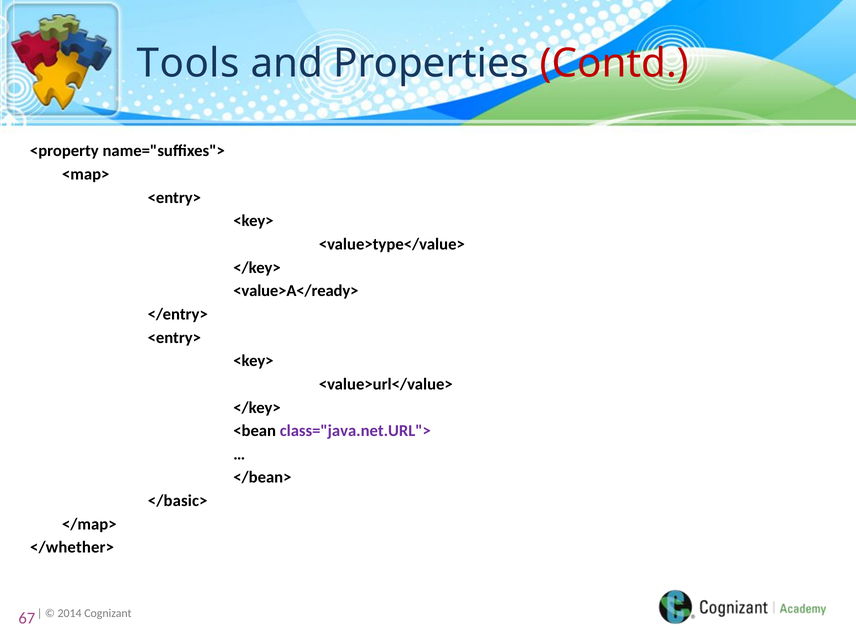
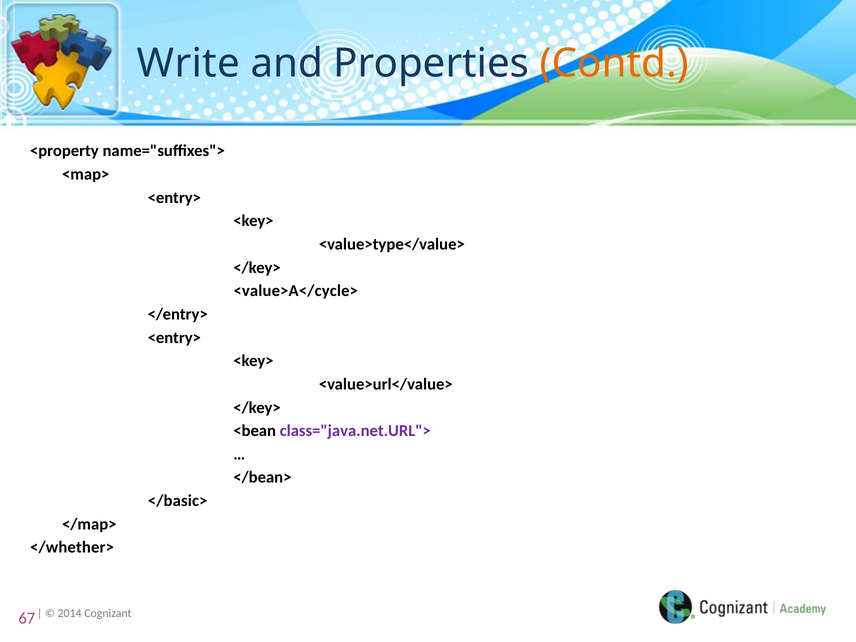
Tools: Tools -> Write
Contd colour: red -> orange
<value>A</ready>: <value>A</ready> -> <value>A</cycle>
